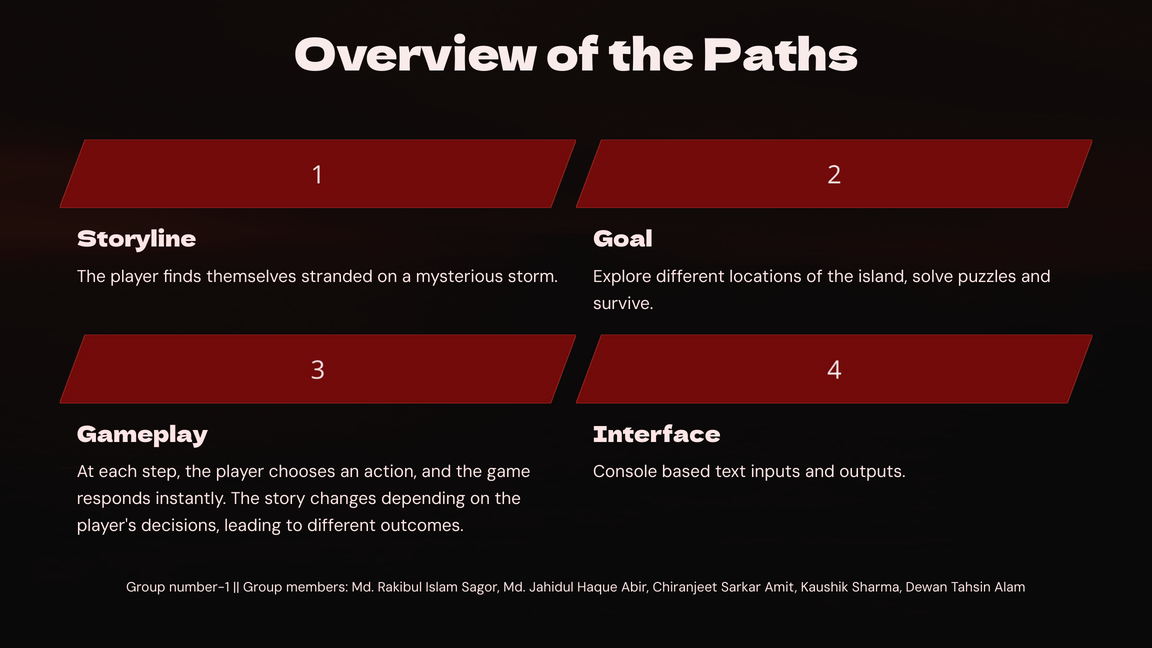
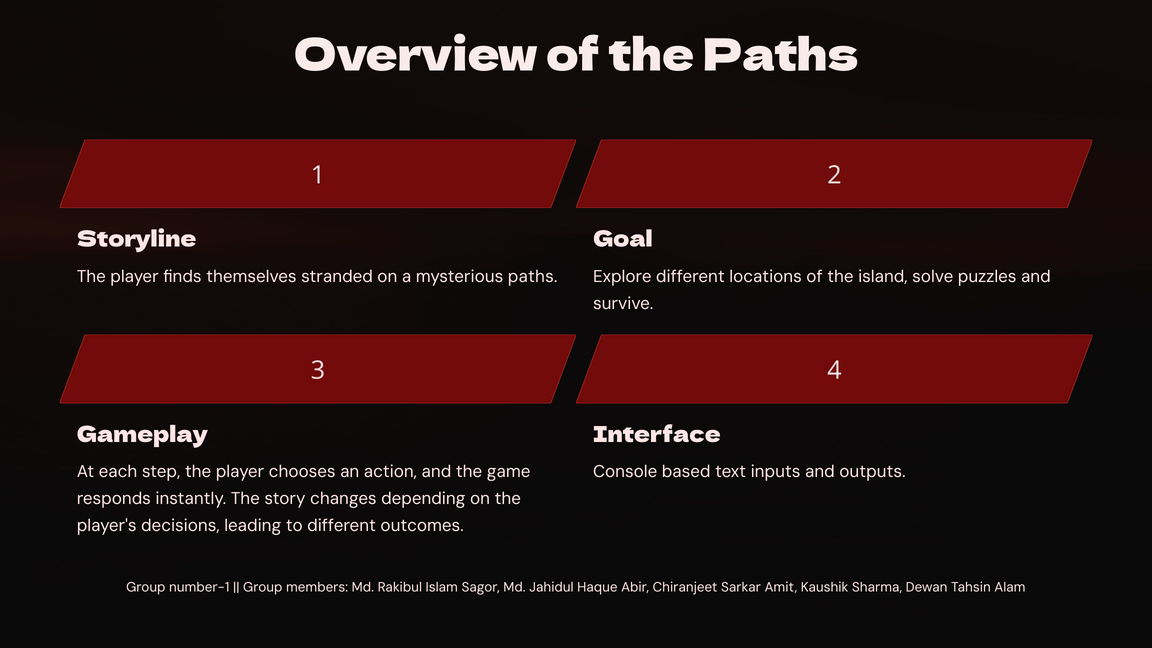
mysterious storm: storm -> paths
